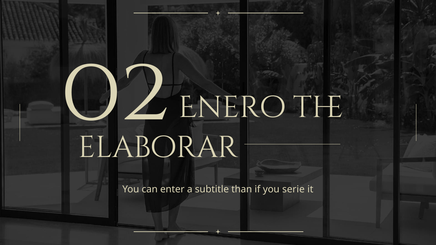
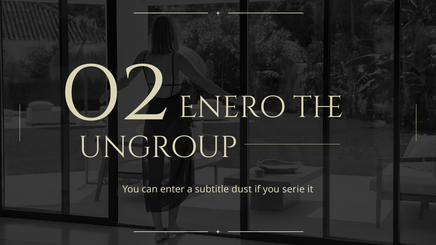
elaborar: elaborar -> ungroup
than: than -> dust
